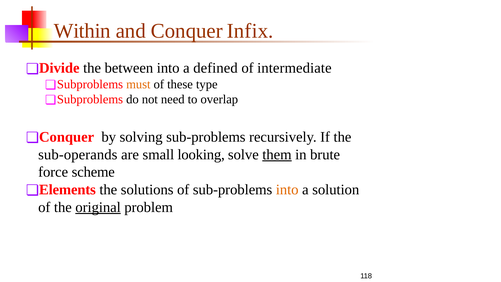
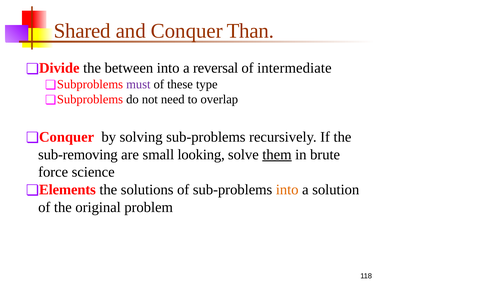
Within: Within -> Shared
Infix: Infix -> Than
defined: defined -> reversal
must colour: orange -> purple
sub-operands: sub-operands -> sub-removing
scheme: scheme -> science
original underline: present -> none
